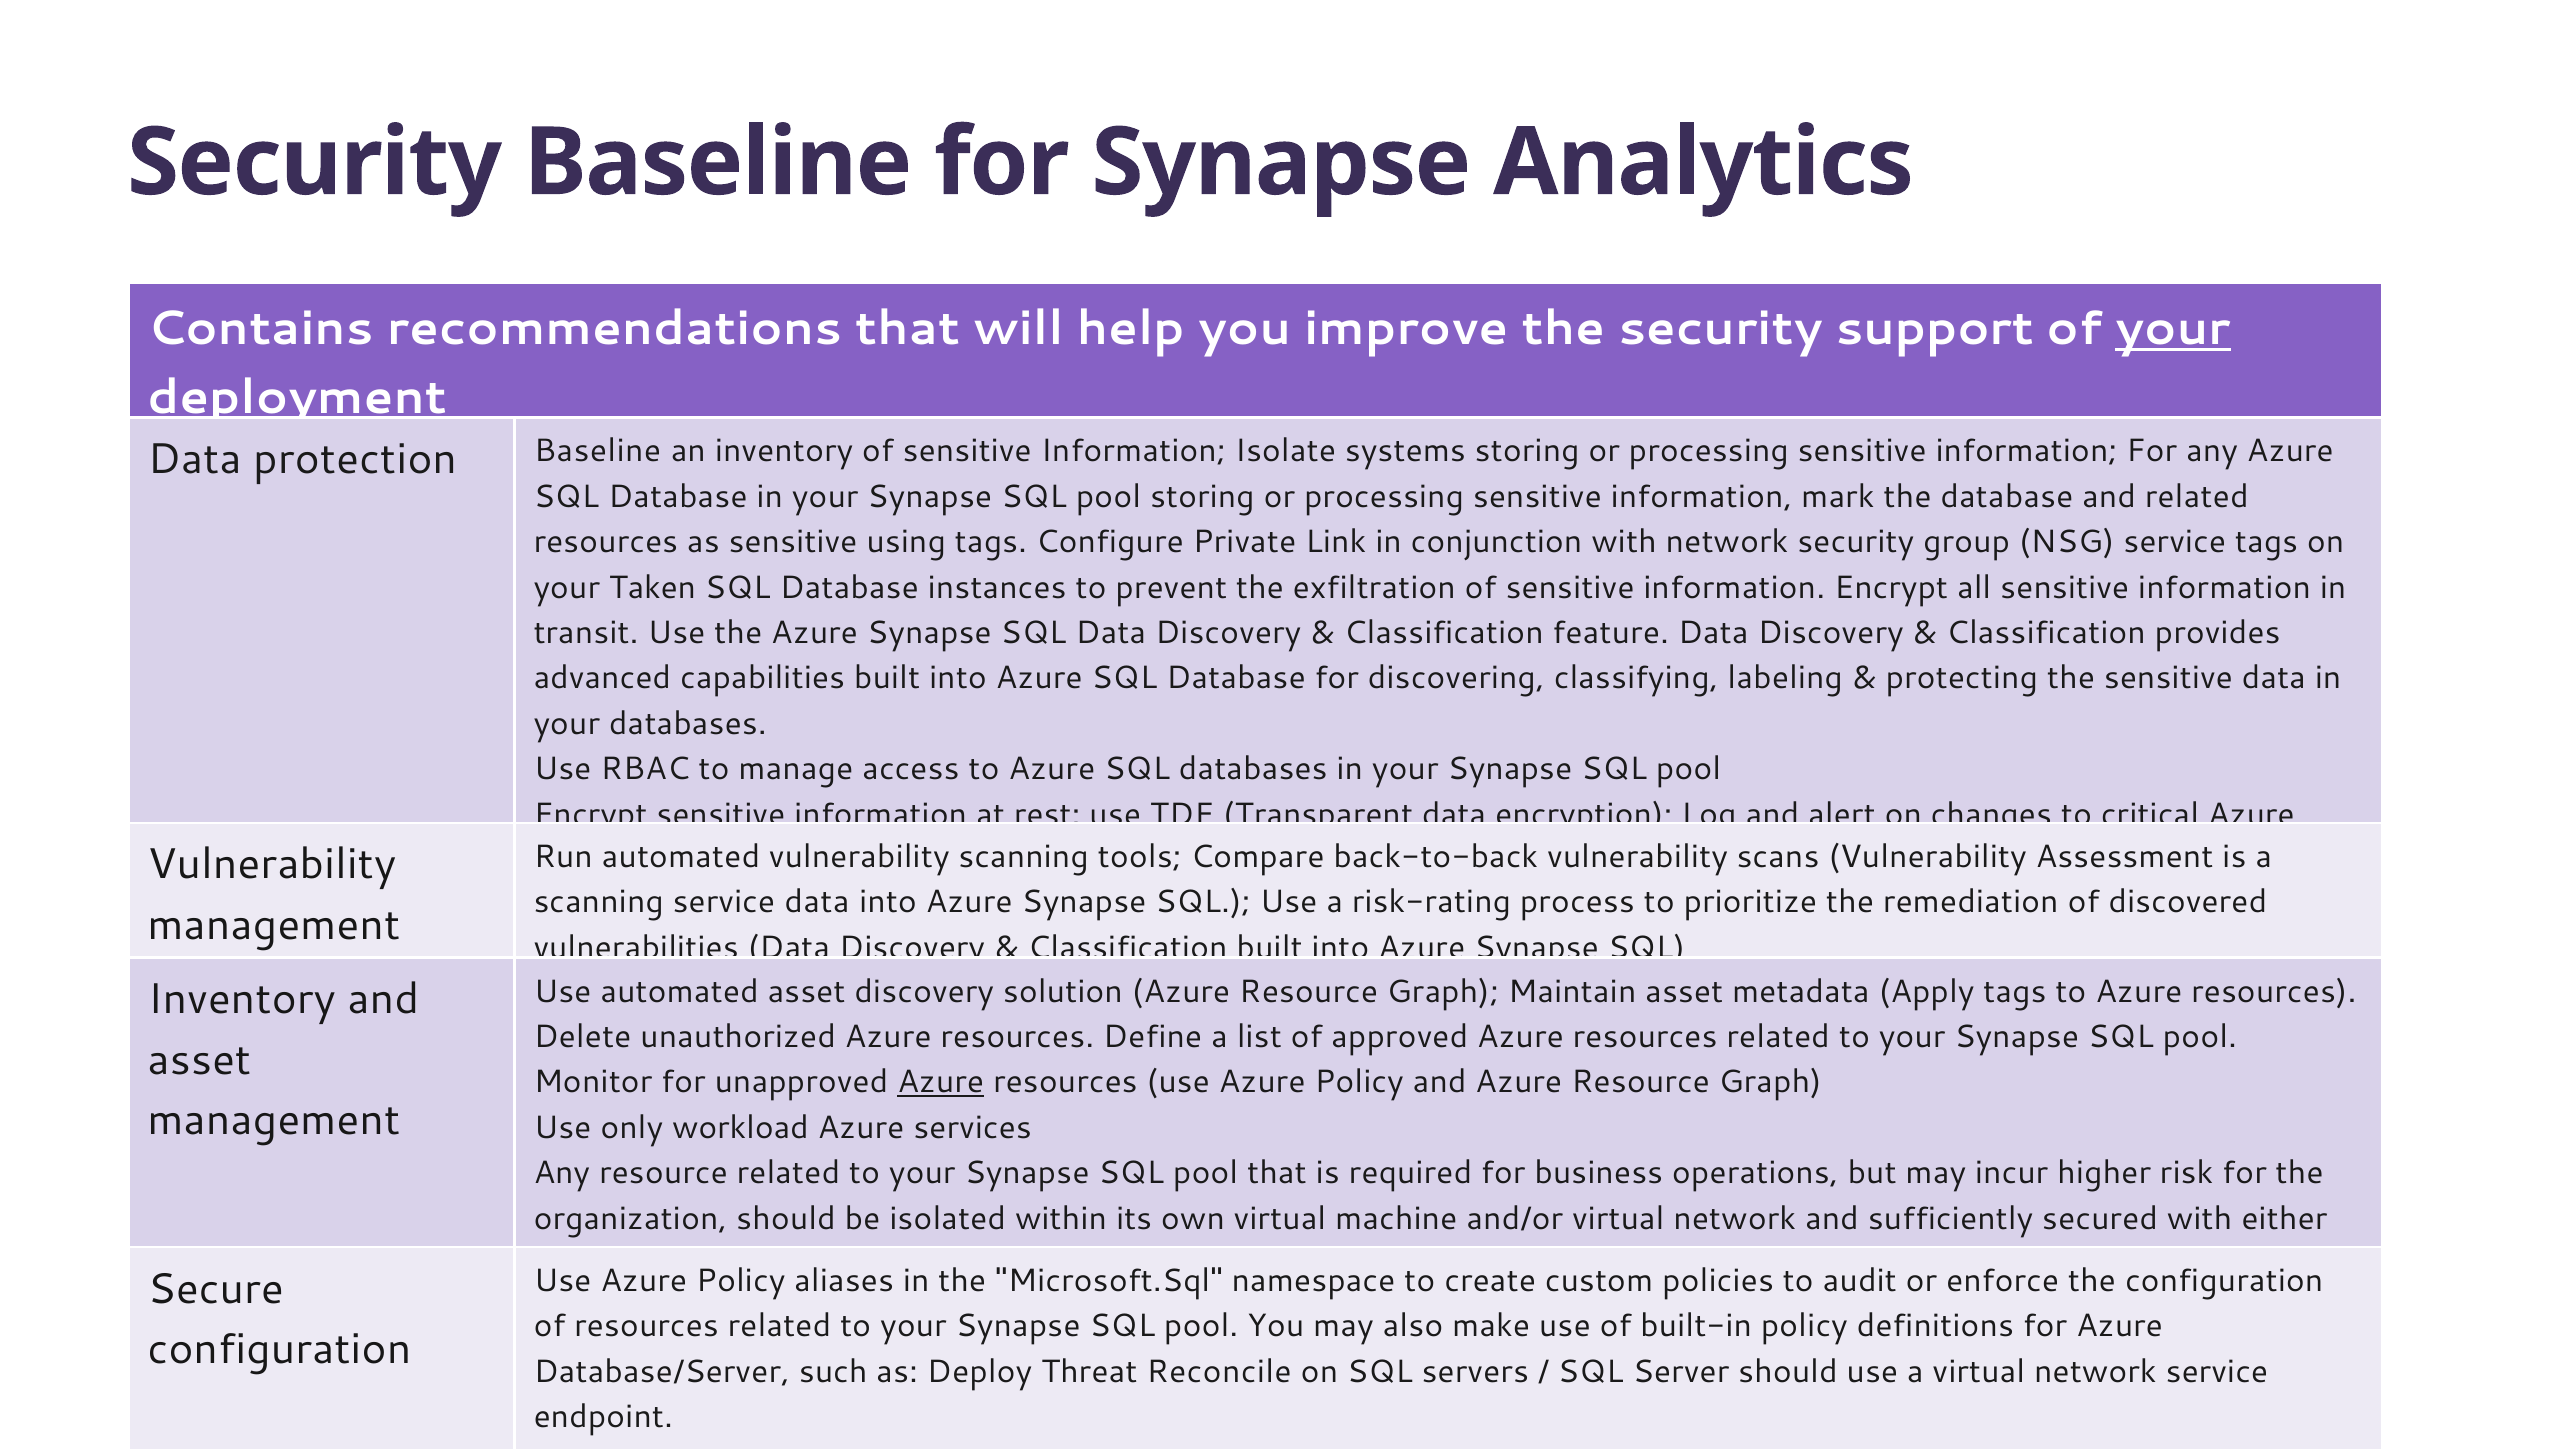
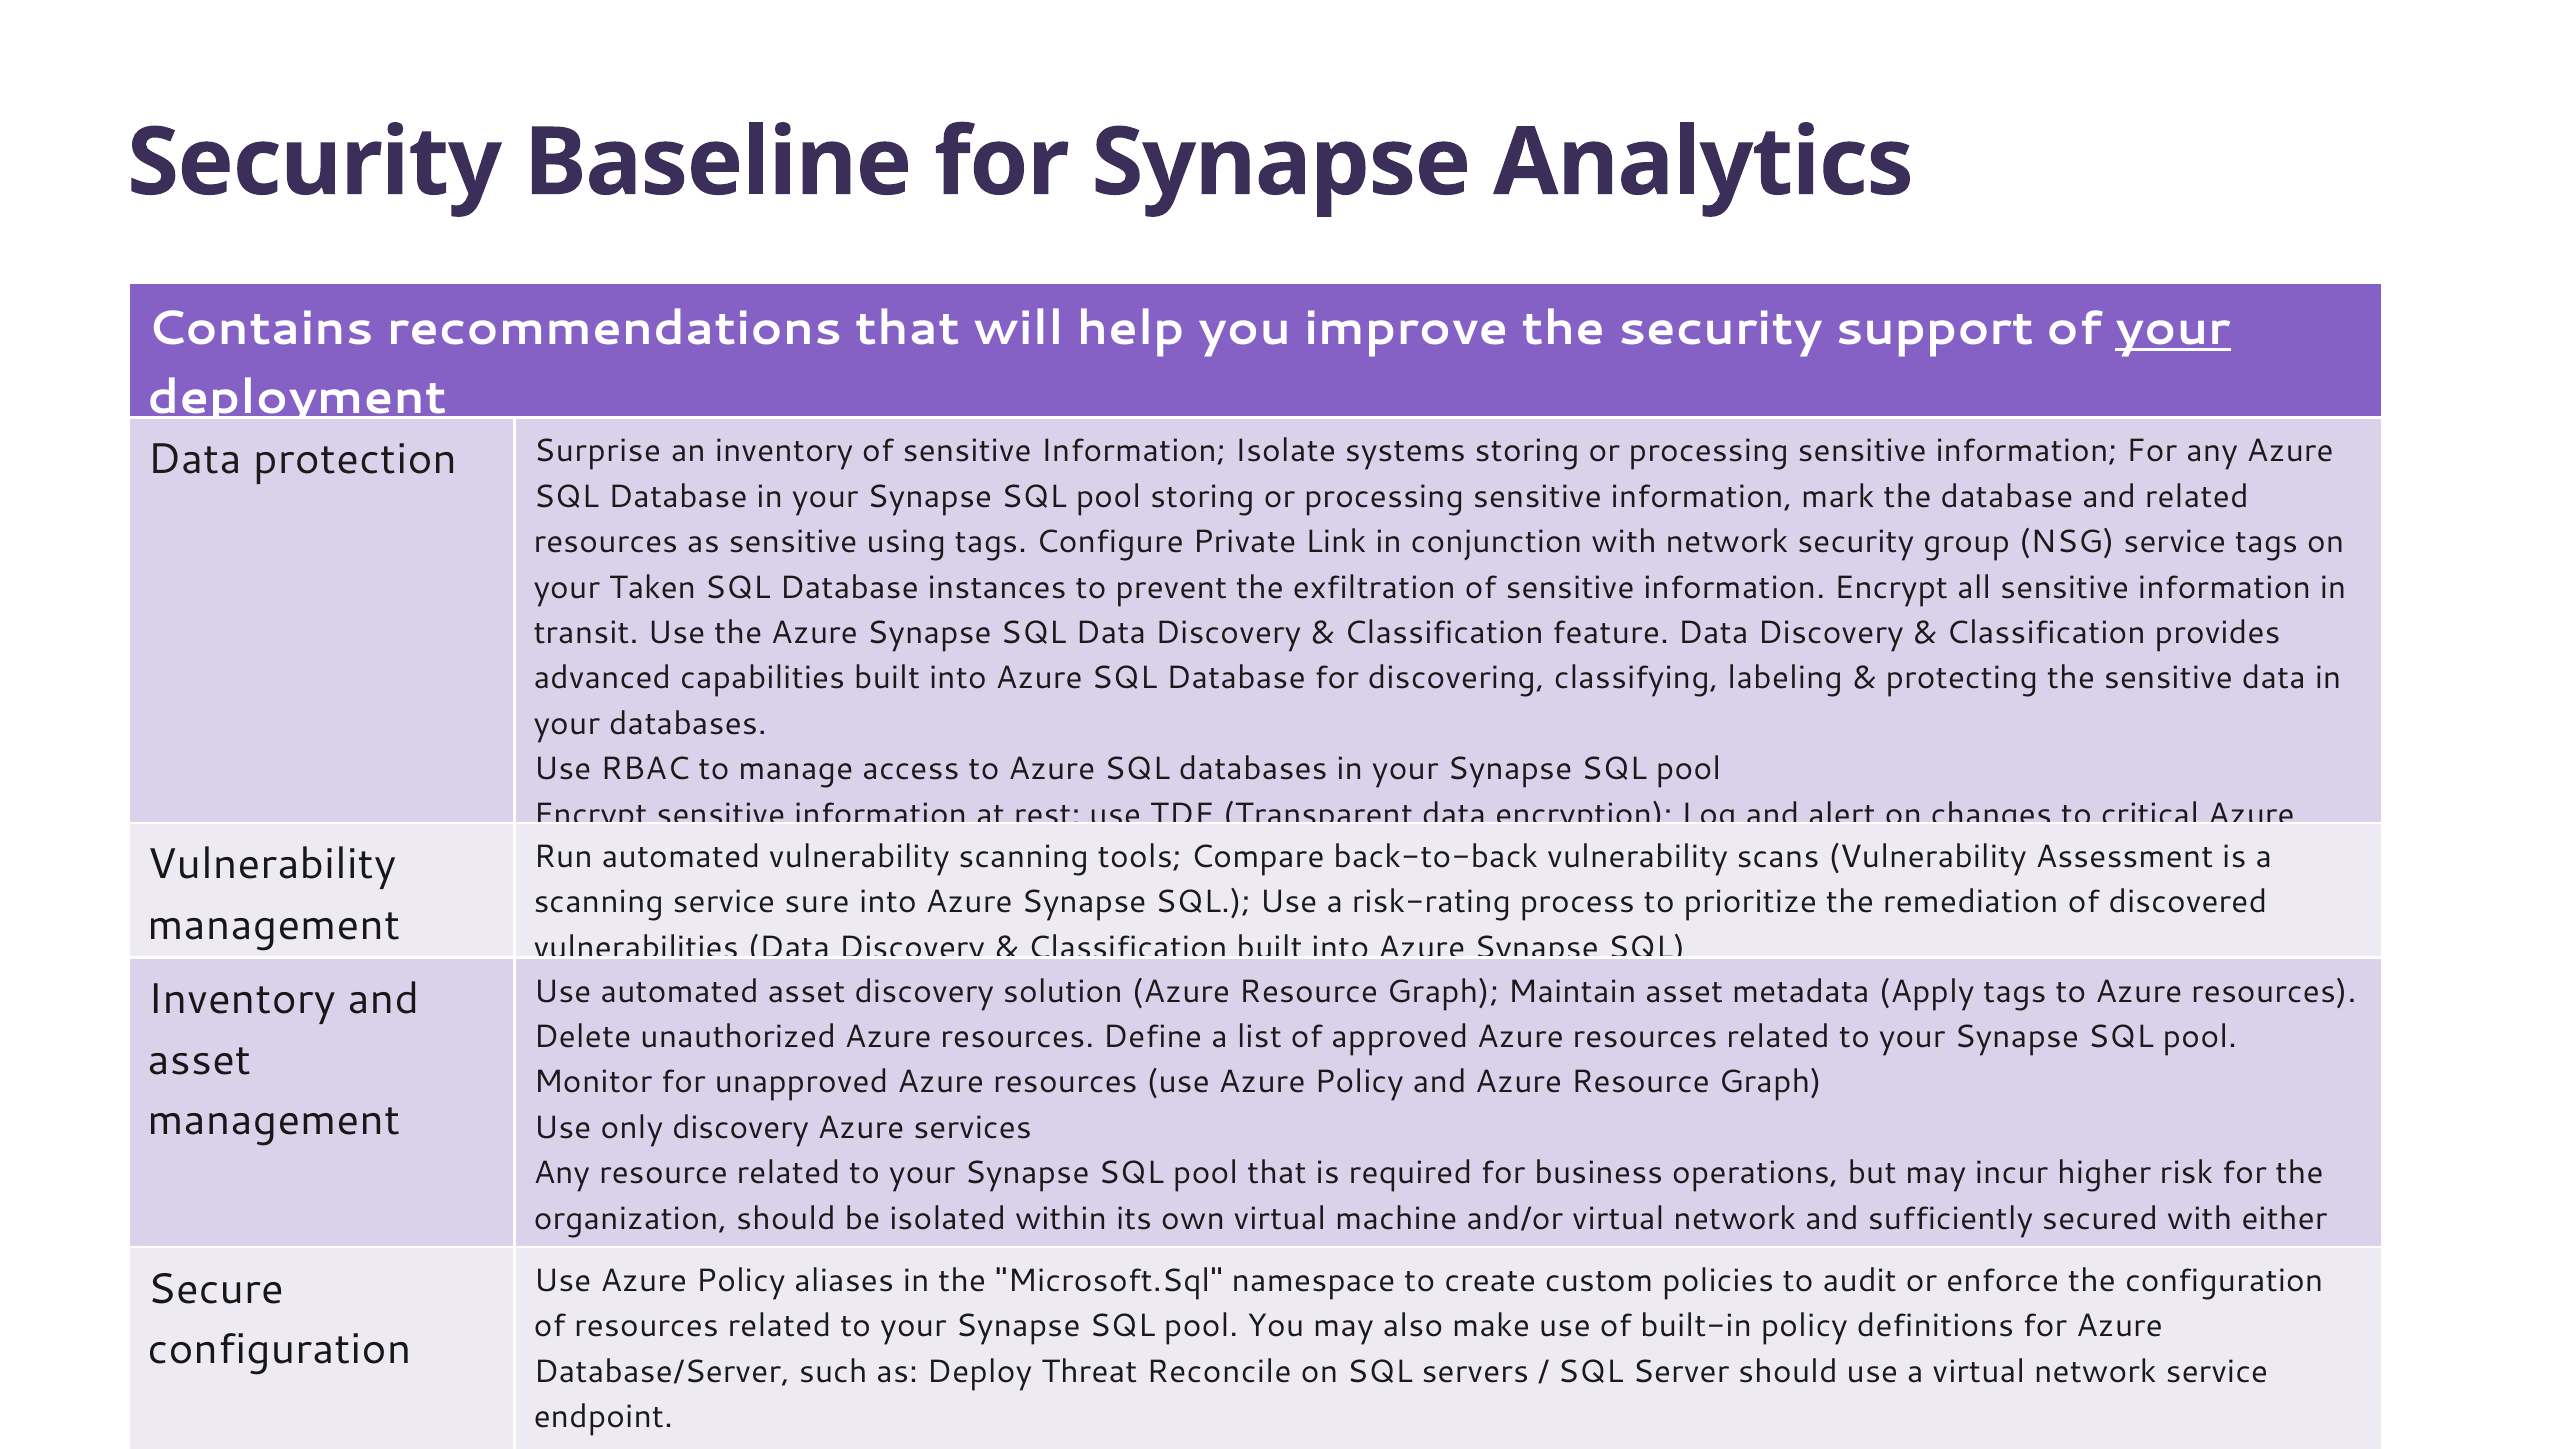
protection Baseline: Baseline -> Surprise
service data: data -> sure
Azure at (941, 1082) underline: present -> none
only workload: workload -> discovery
